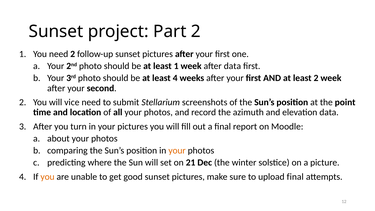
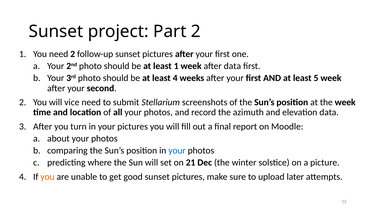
least 2: 2 -> 5
the point: point -> week
your at (177, 151) colour: orange -> blue
upload final: final -> later
